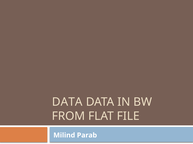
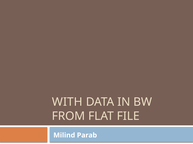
DATA at (67, 102): DATA -> WITH
